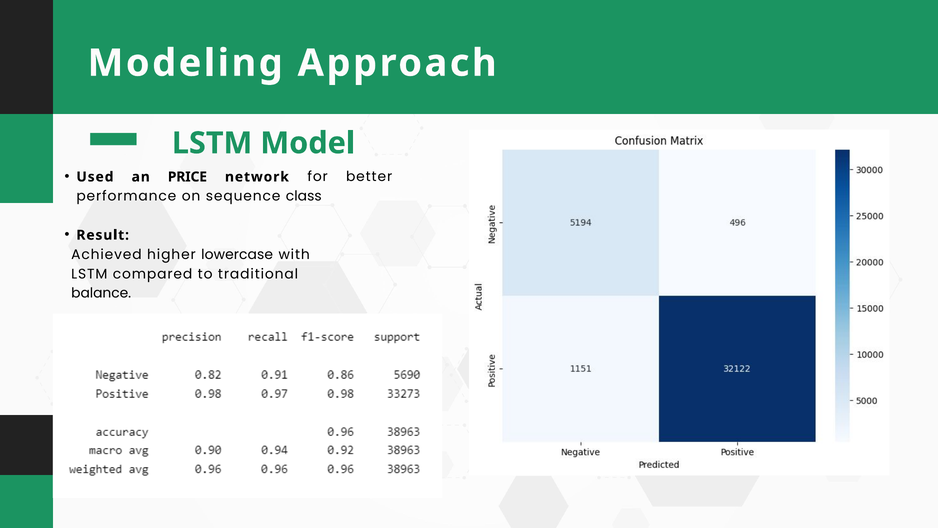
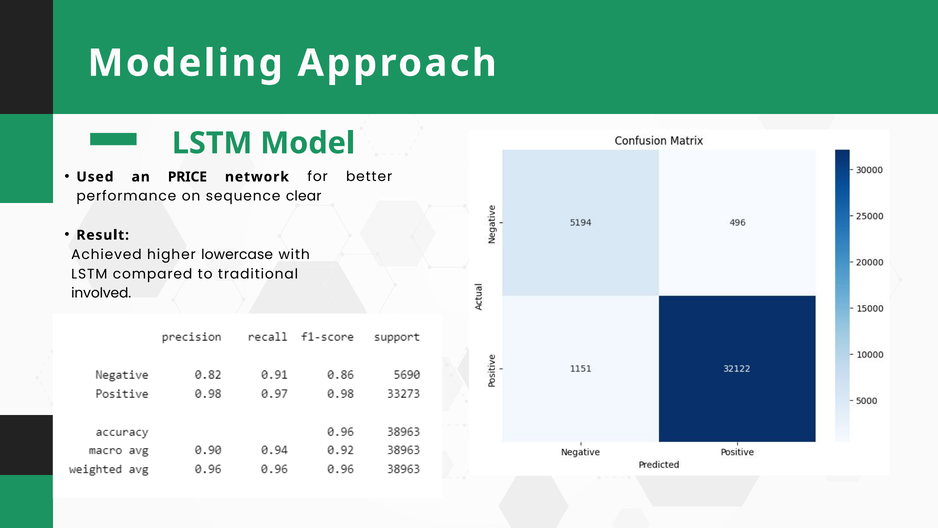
class: class -> clear
balance: balance -> involved
